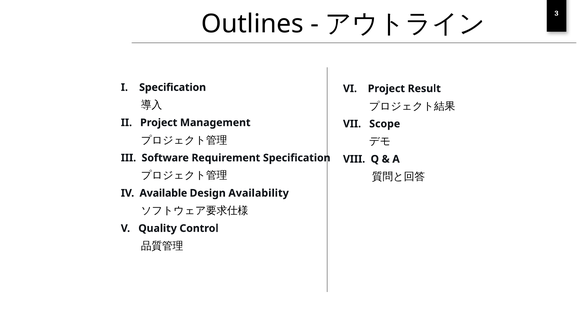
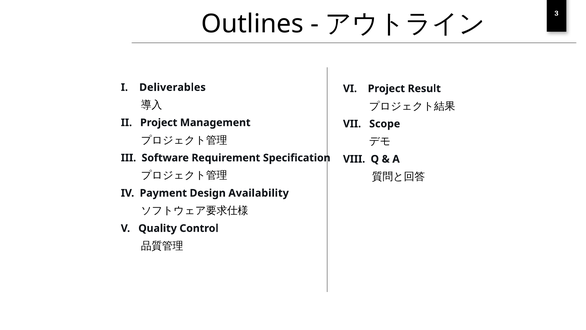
Specification at (173, 87): Specification -> Deliverables
Available: Available -> Payment
